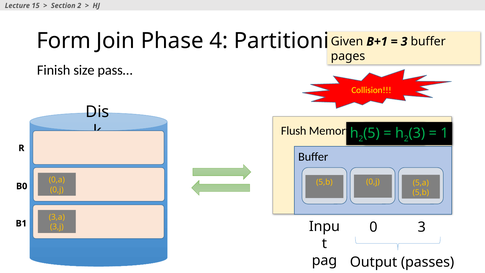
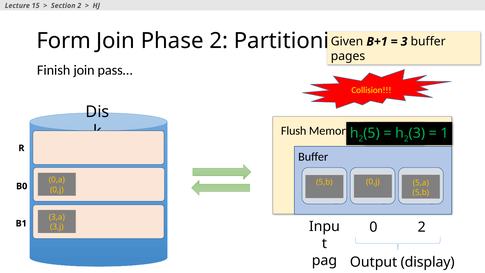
Phase 4: 4 -> 2
Finish size: size -> join
0 3: 3 -> 2
passes: passes -> display
